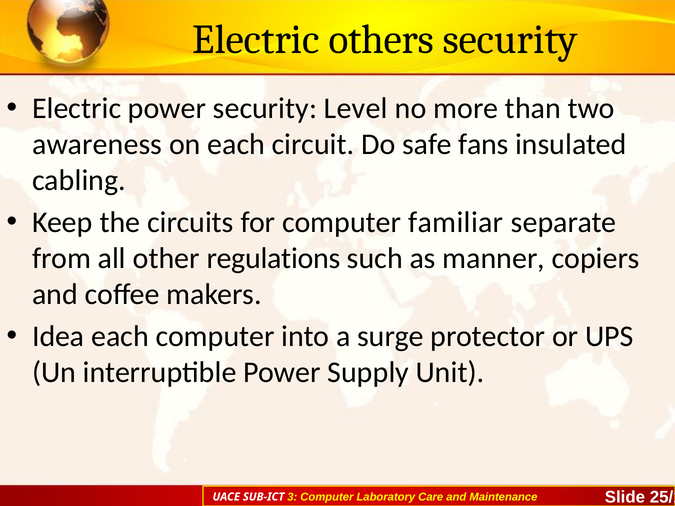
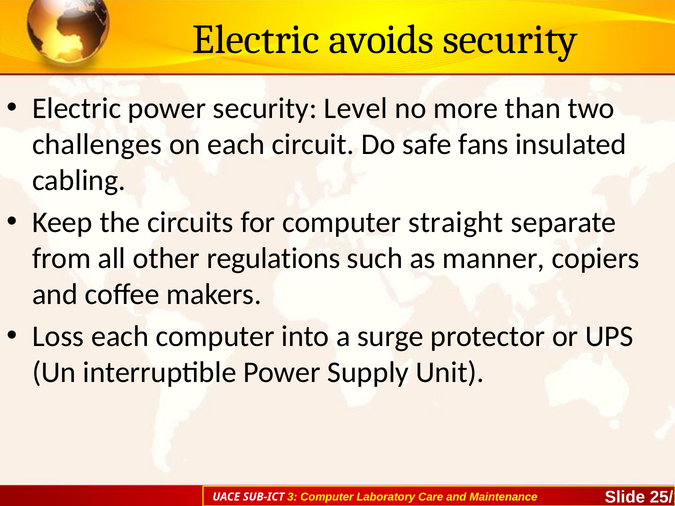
others: others -> avoids
awareness: awareness -> challenges
familiar: familiar -> straight
Idea: Idea -> Loss
